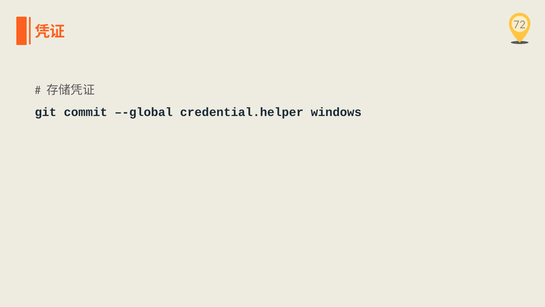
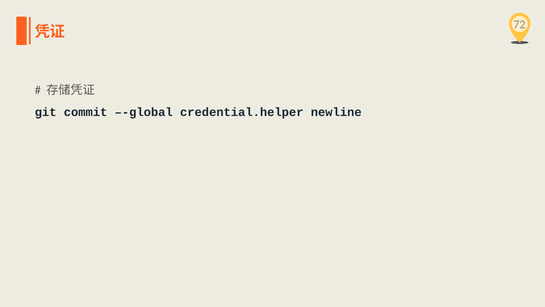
windows: windows -> newline
